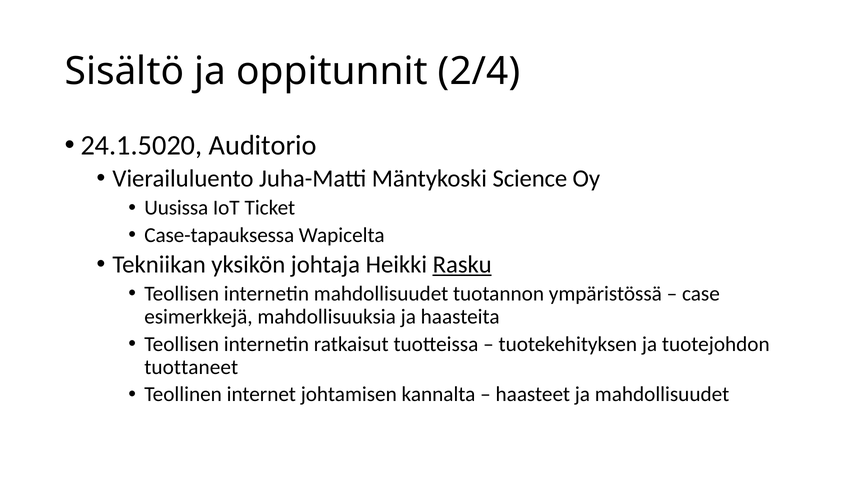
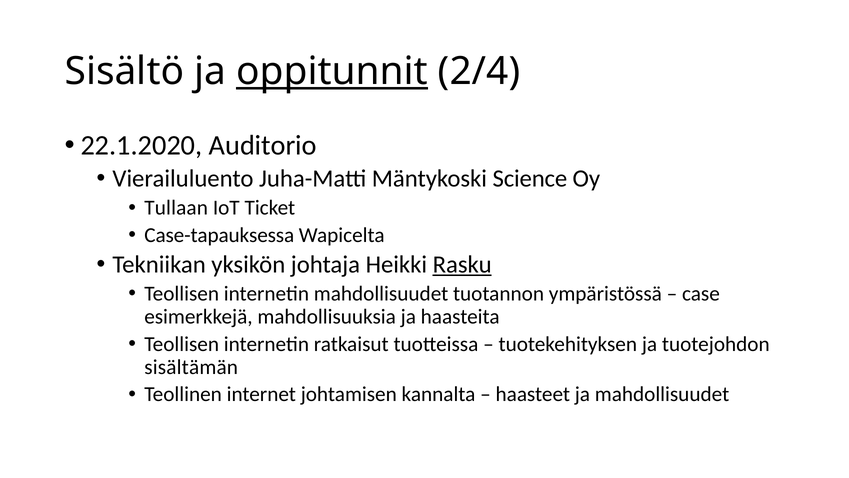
oppitunnit underline: none -> present
24.1.5020: 24.1.5020 -> 22.1.2020
Uusissa: Uusissa -> Tullaan
tuottaneet: tuottaneet -> sisältämän
